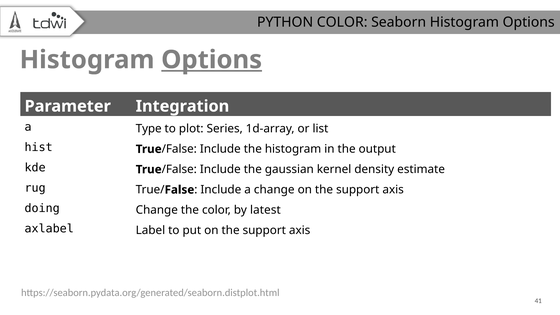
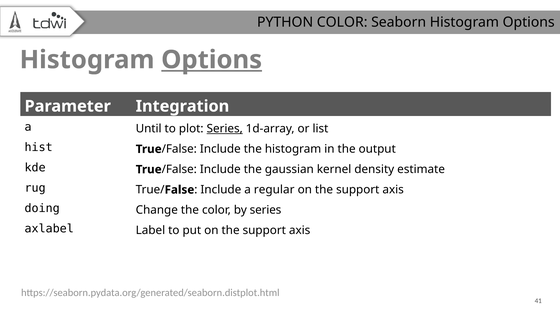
Type: Type -> Until
Series at (225, 129) underline: none -> present
a change: change -> regular
by latest: latest -> series
